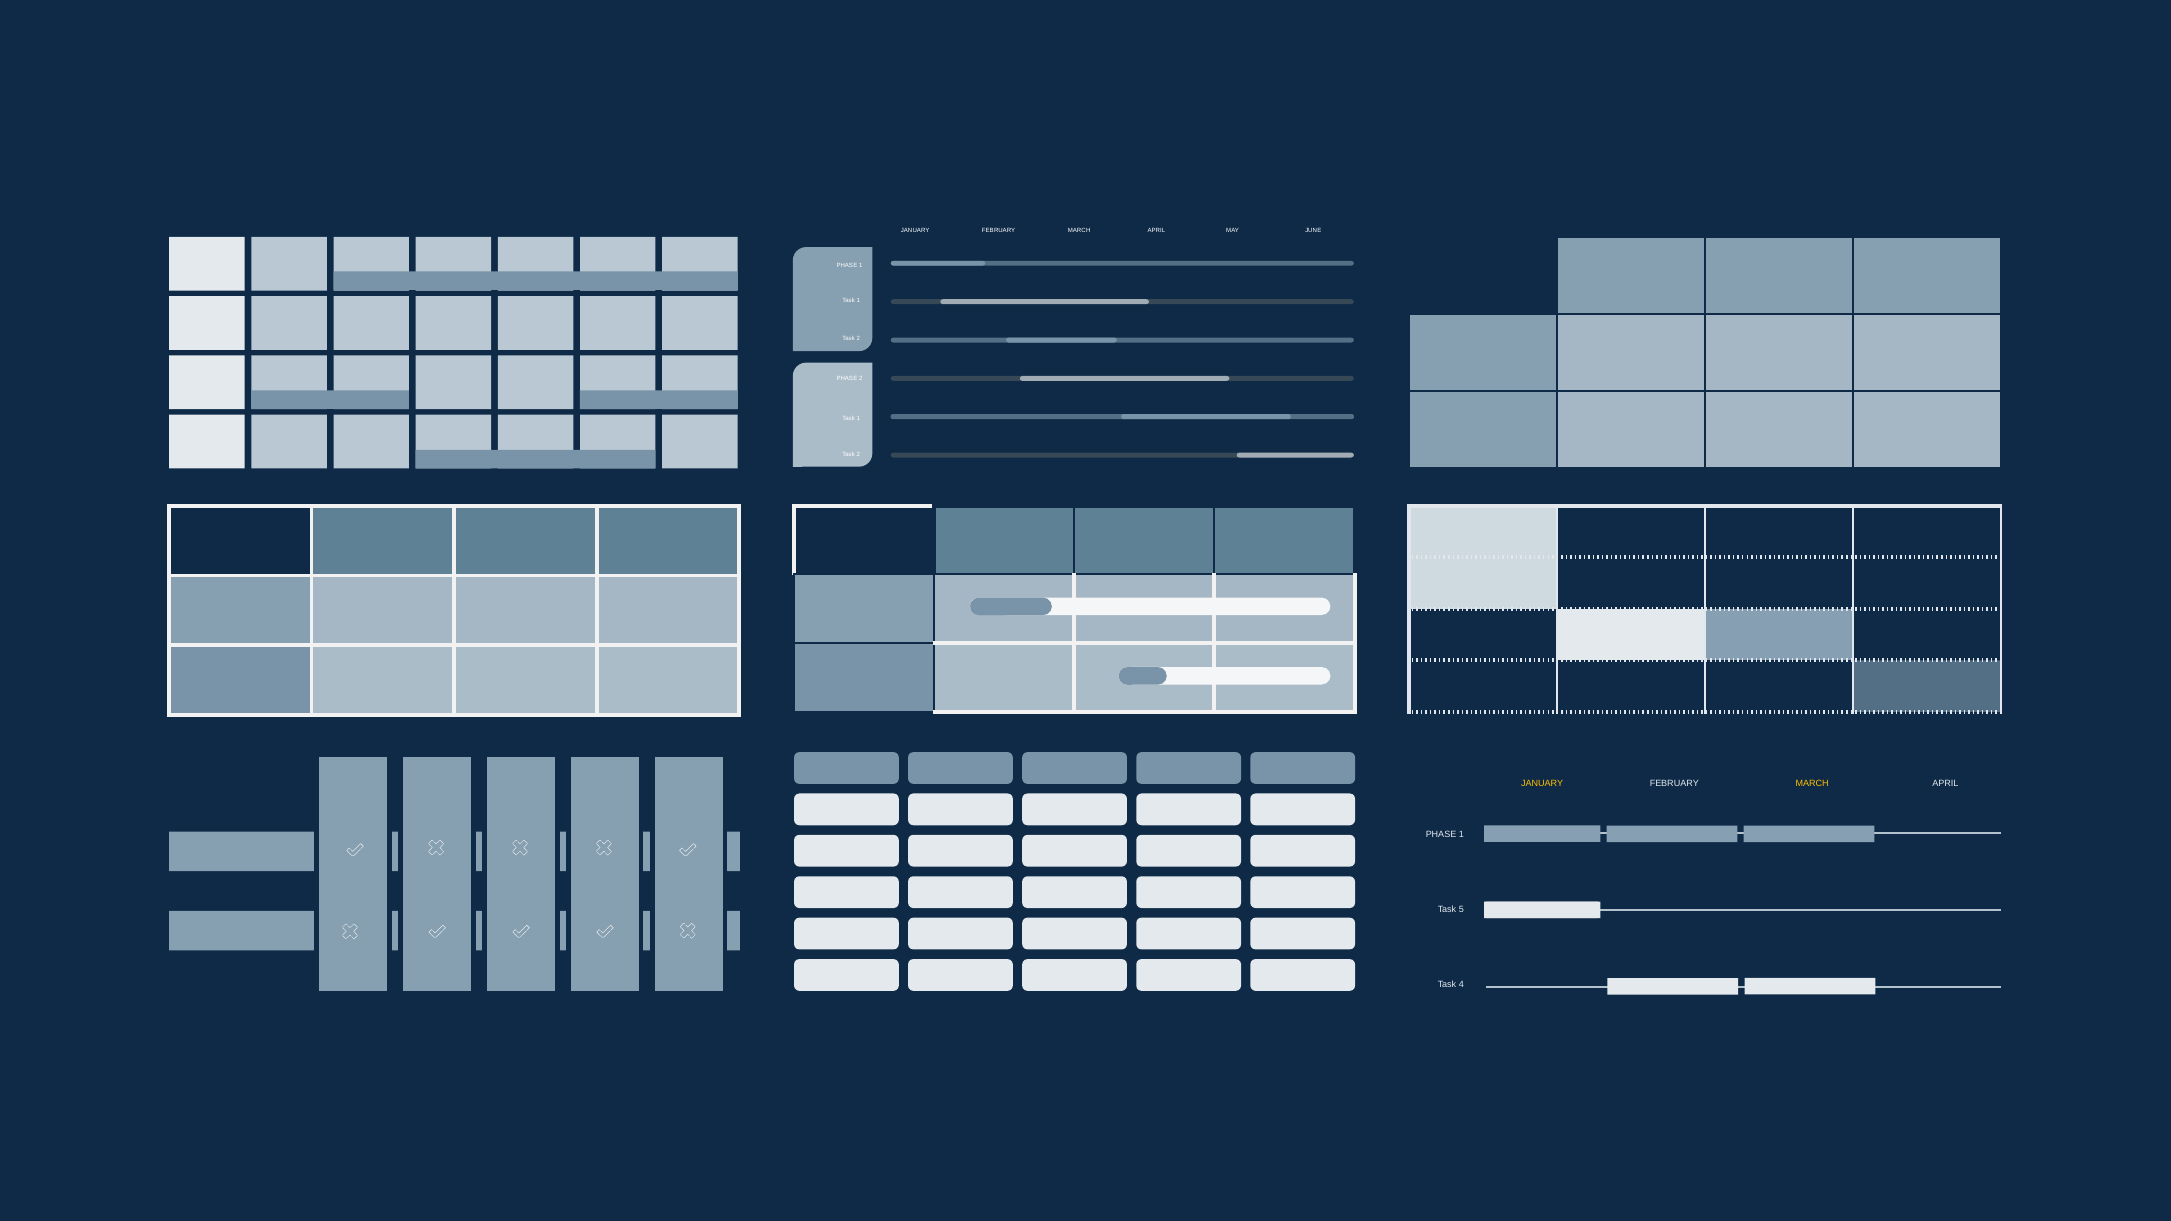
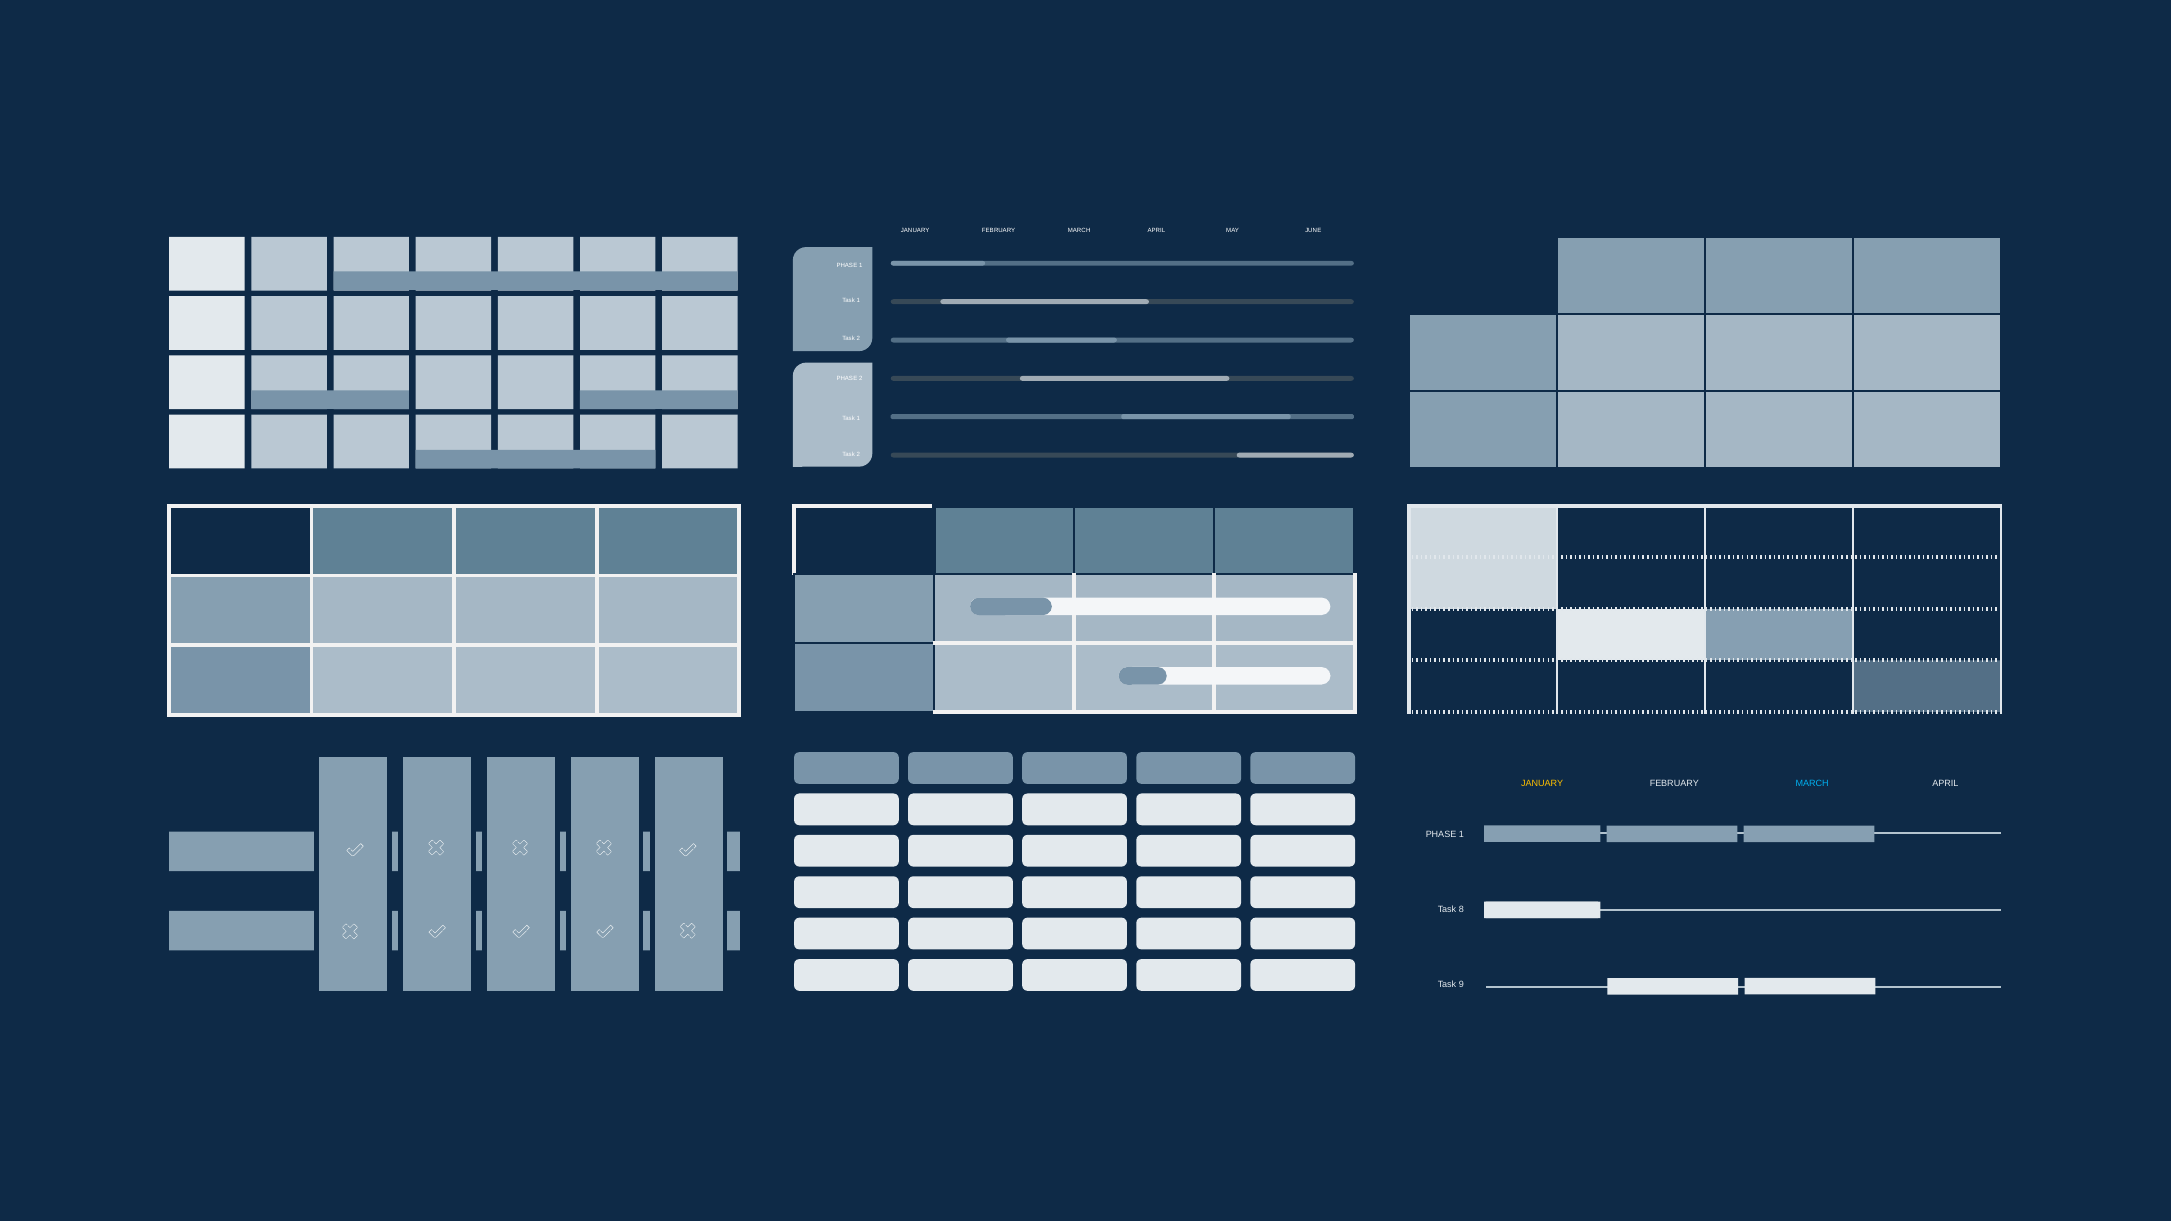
MARCH at (1812, 784) colour: yellow -> light blue
5: 5 -> 8
4: 4 -> 9
